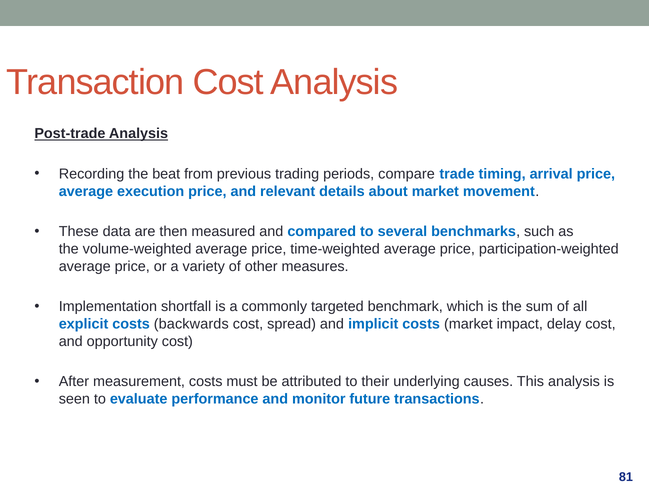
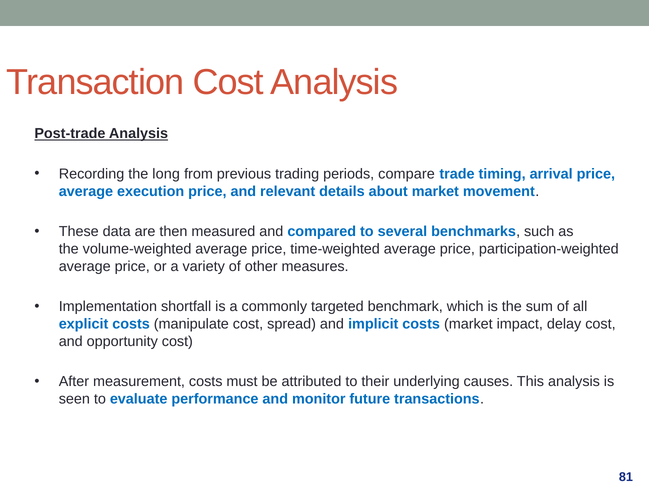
beat: beat -> long
backwards: backwards -> manipulate
